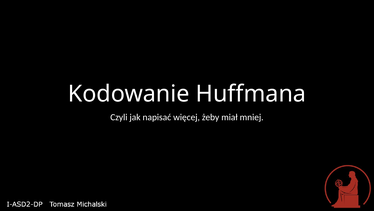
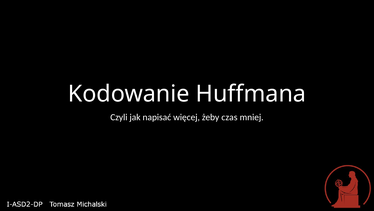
miał: miał -> czas
